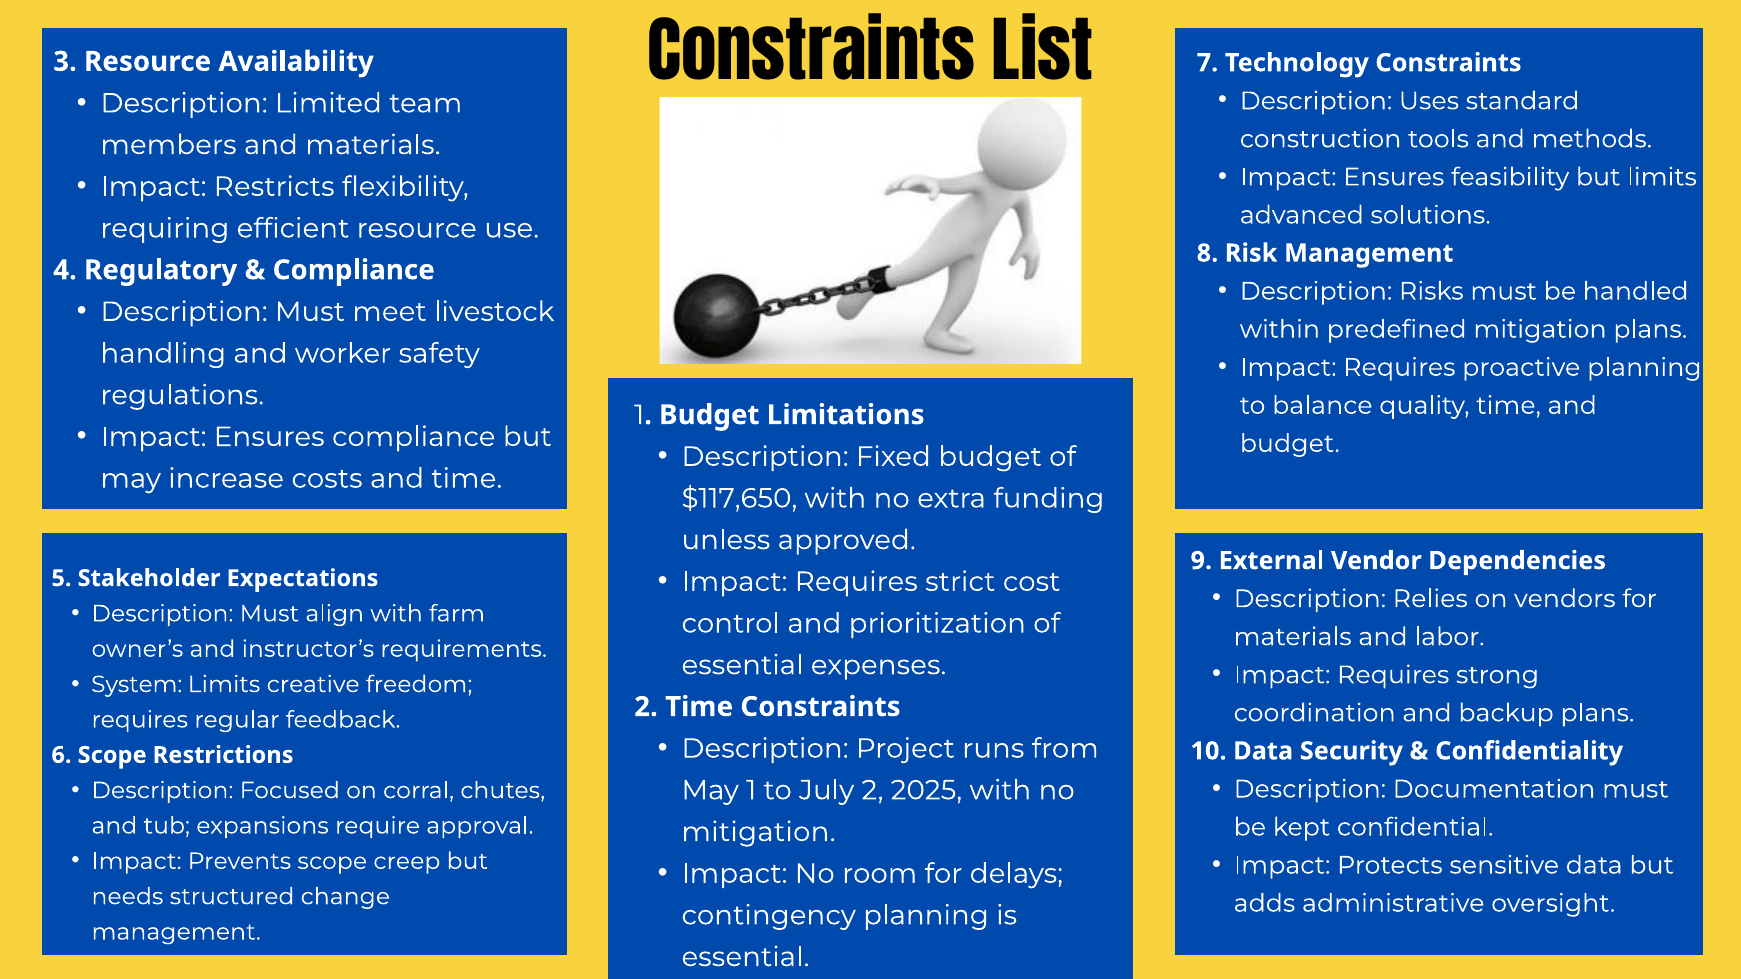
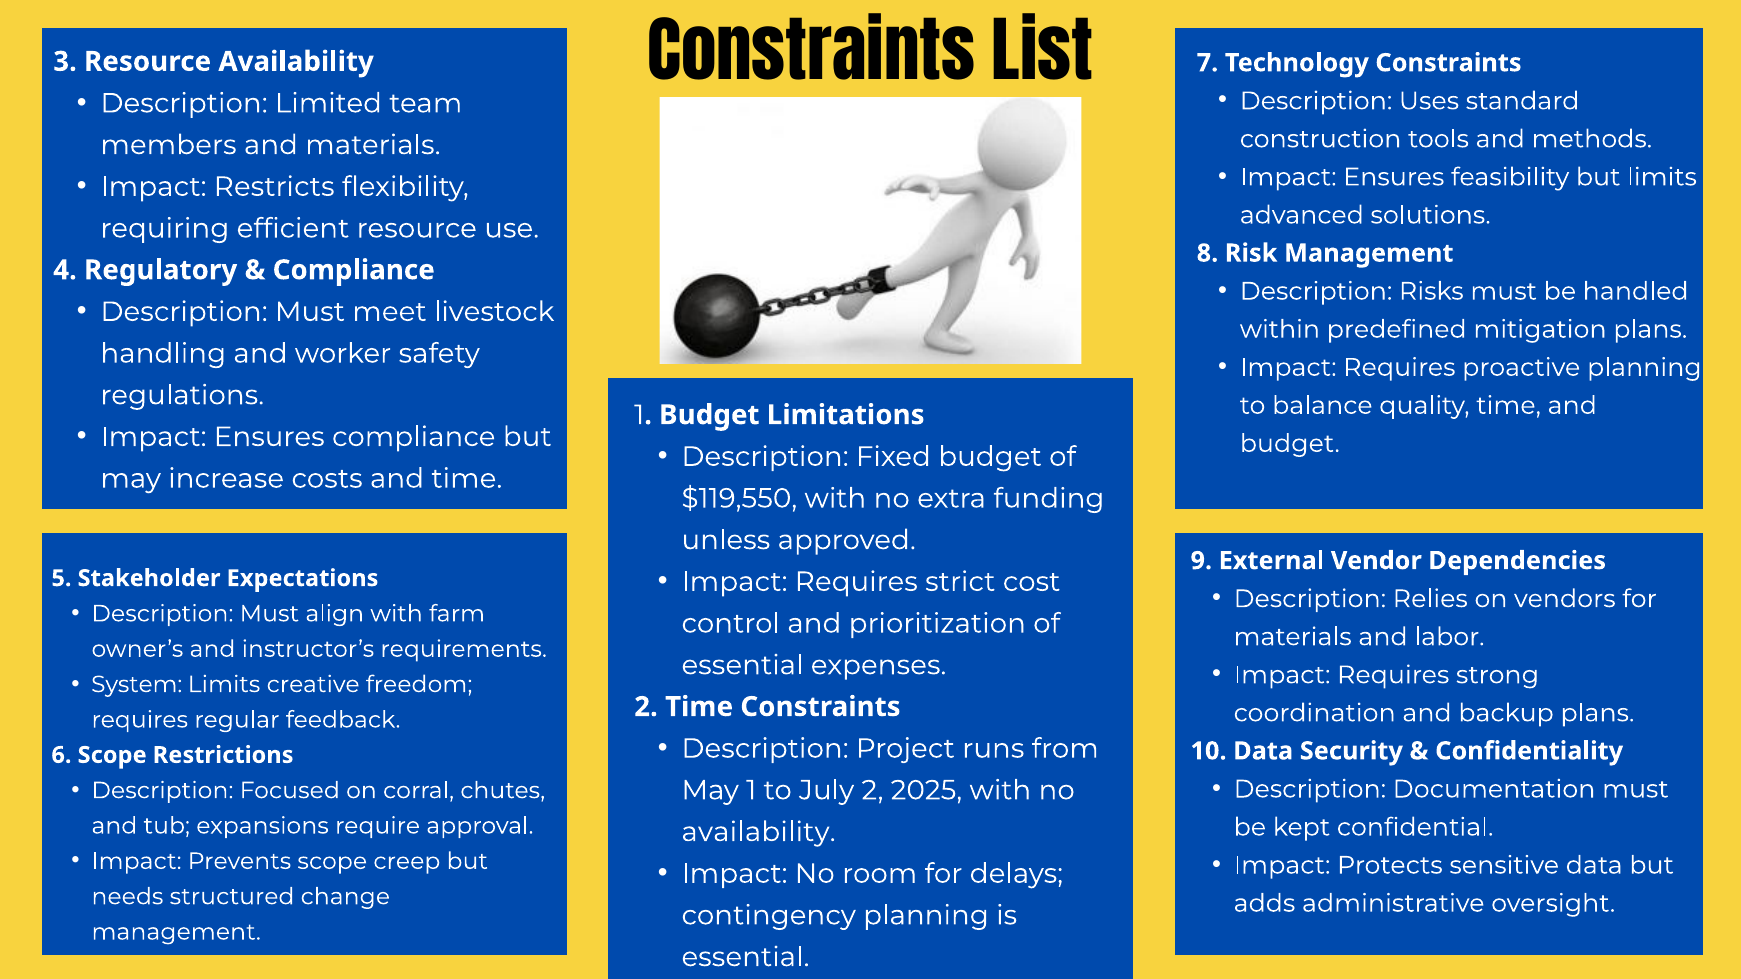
$117,650: $117,650 -> $119,550
mitigation at (758, 832): mitigation -> availability
